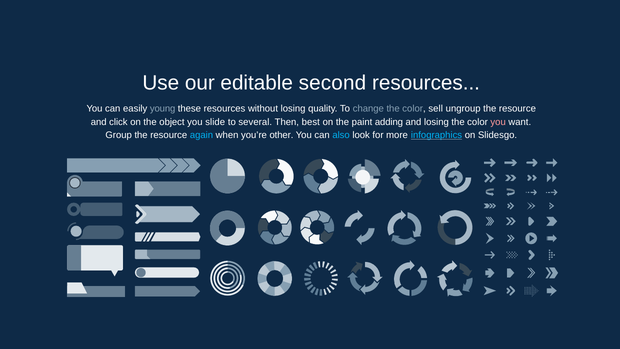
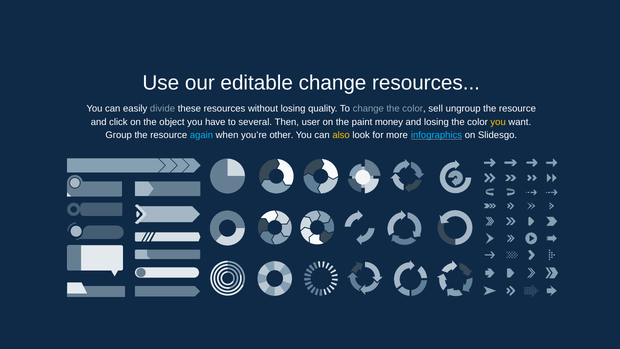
editable second: second -> change
young: young -> divide
slide: slide -> have
best: best -> user
adding: adding -> money
you at (498, 122) colour: pink -> yellow
also colour: light blue -> yellow
